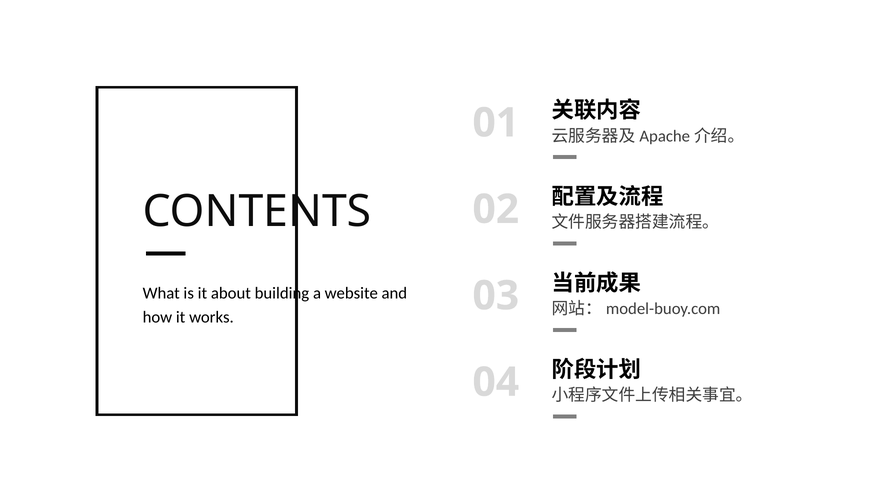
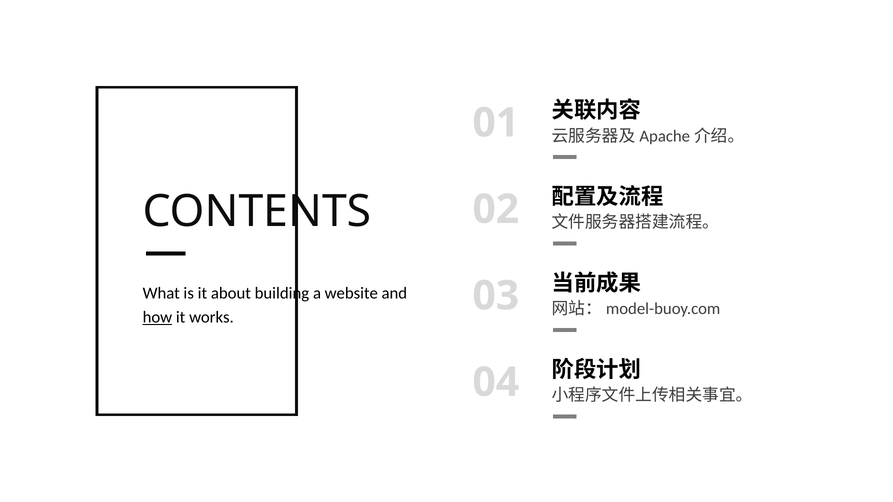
how underline: none -> present
